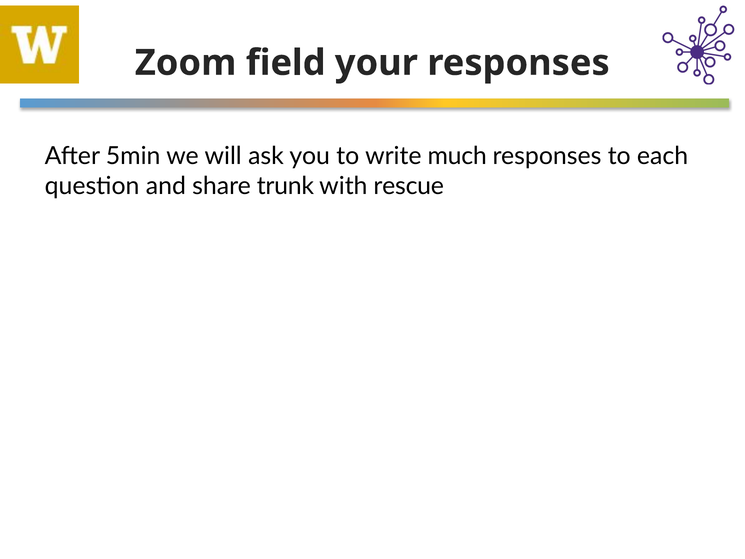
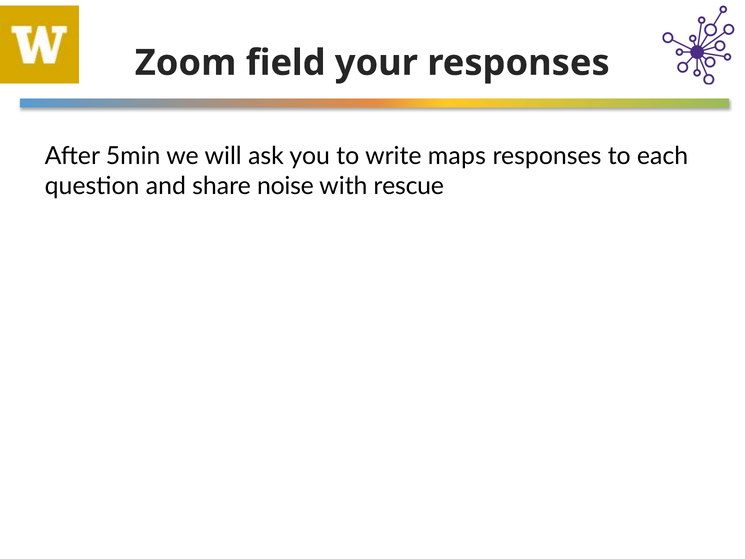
much: much -> maps
trunk: trunk -> noise
